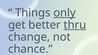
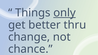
thru underline: present -> none
